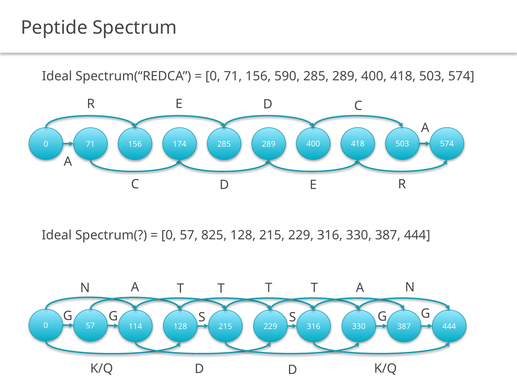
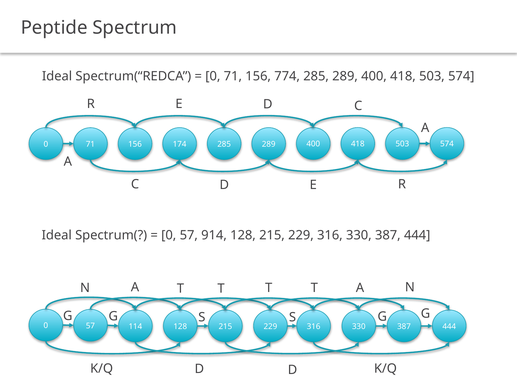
590: 590 -> 774
825: 825 -> 914
